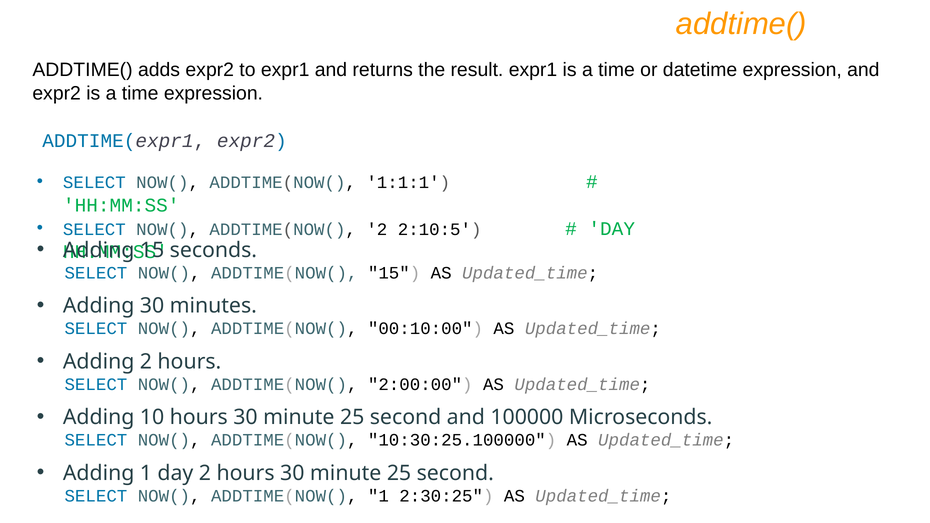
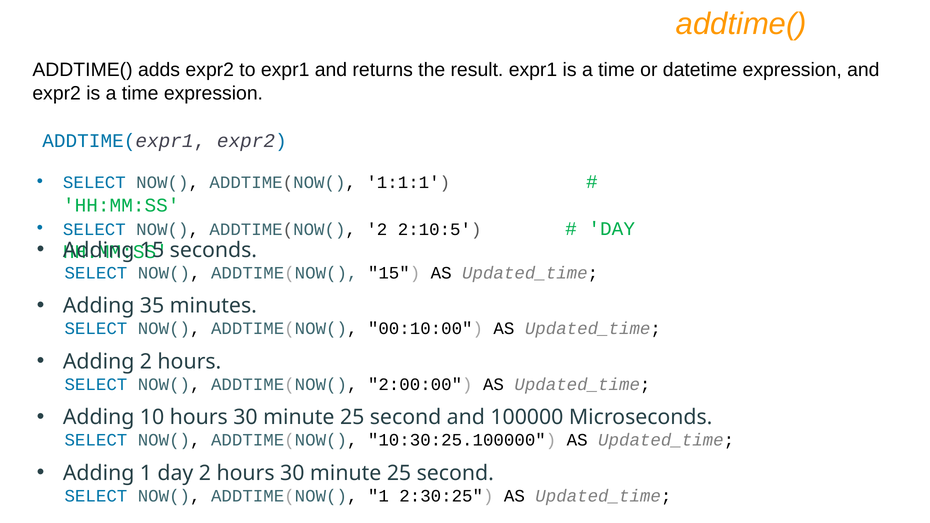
Adding 30: 30 -> 35
